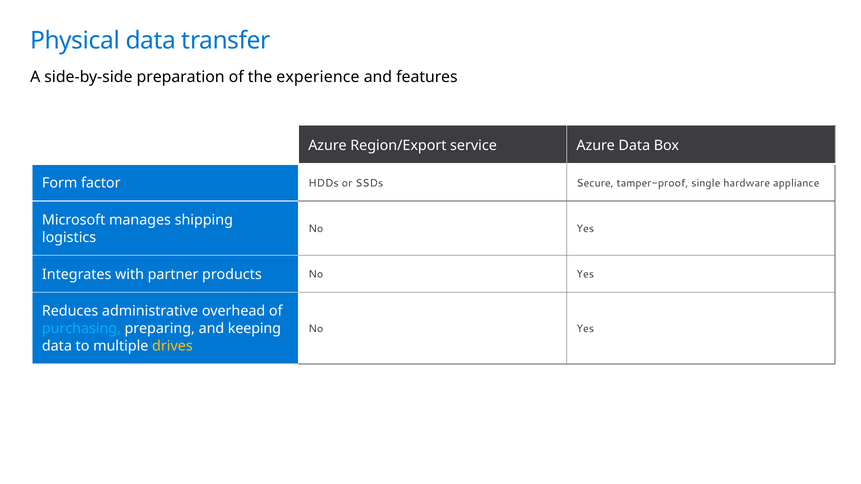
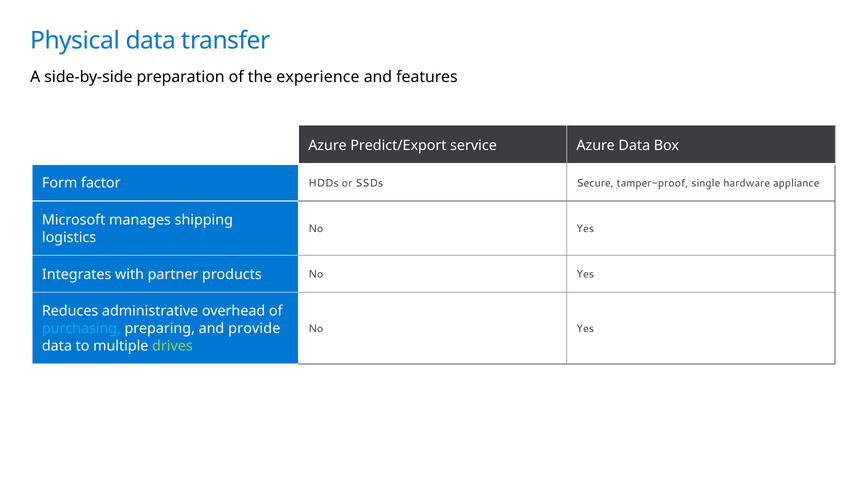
Region/Export: Region/Export -> Predict/Export
keeping: keeping -> provide
drives colour: yellow -> light green
